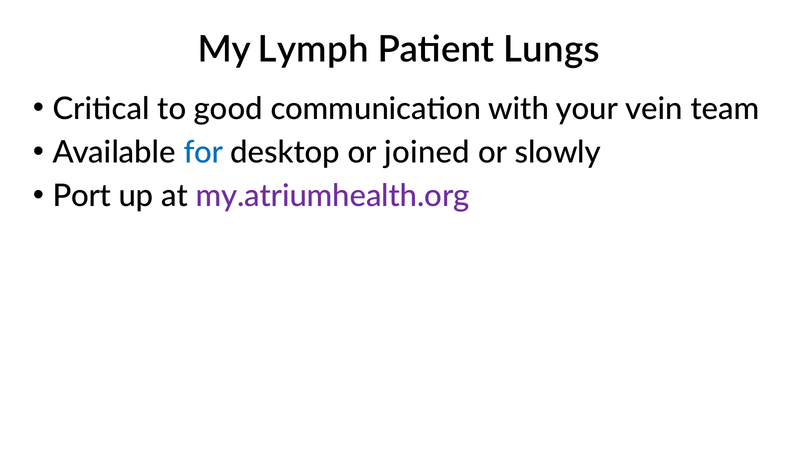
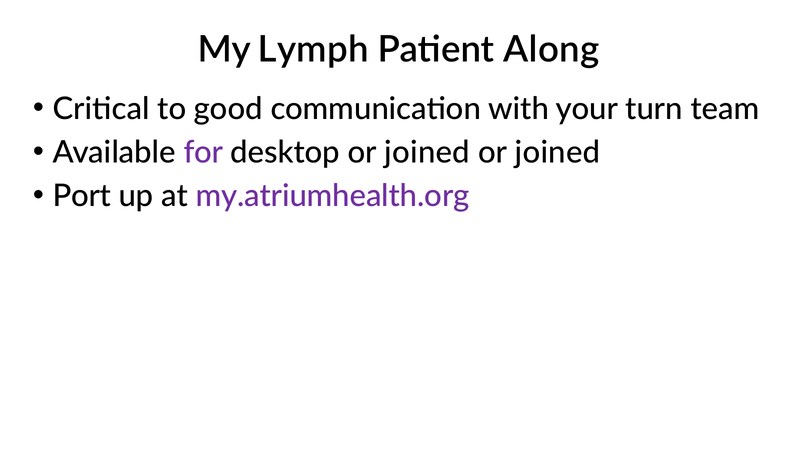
Lungs: Lungs -> Along
vein: vein -> turn
for colour: blue -> purple
slowly at (558, 152): slowly -> joined
